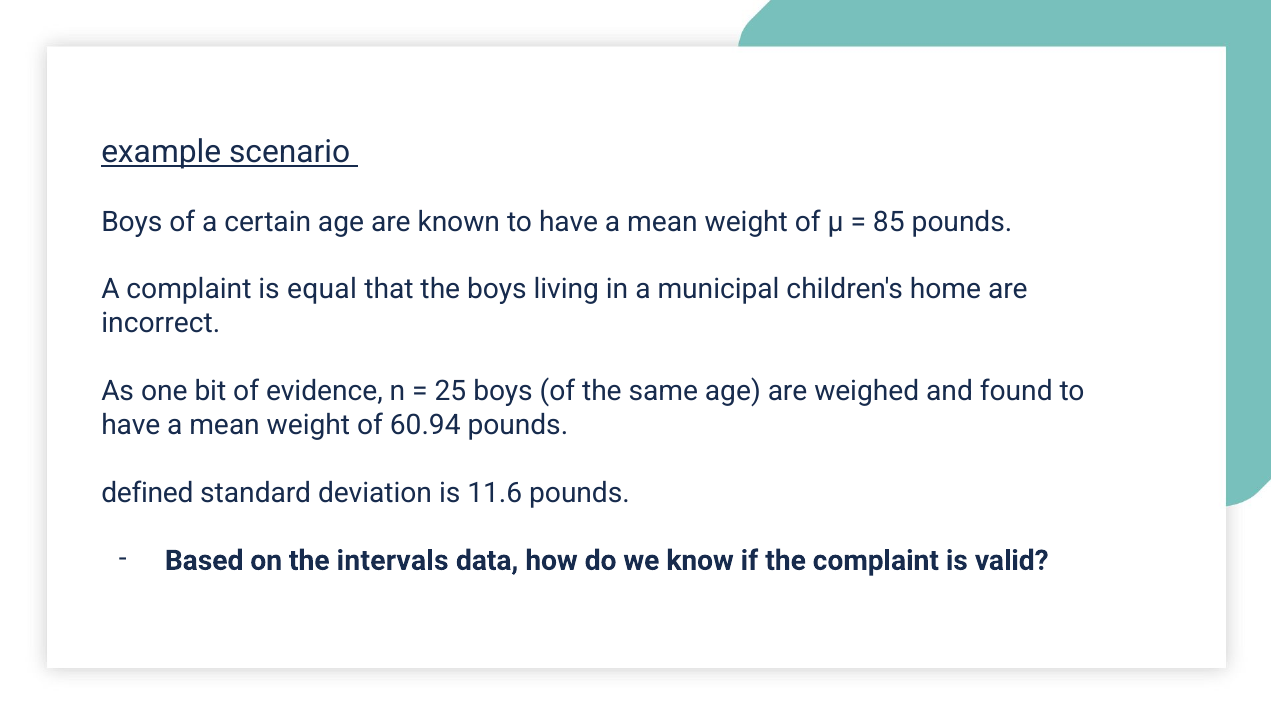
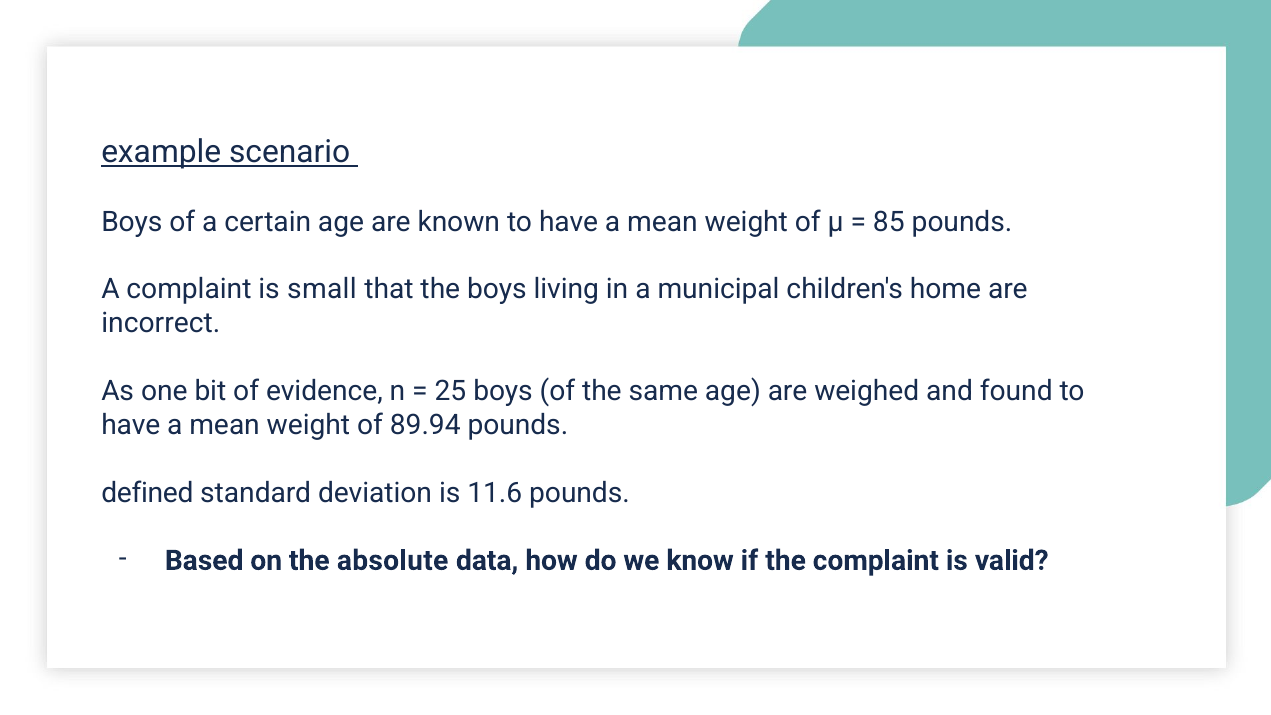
equal: equal -> small
60.94: 60.94 -> 89.94
intervals: intervals -> absolute
